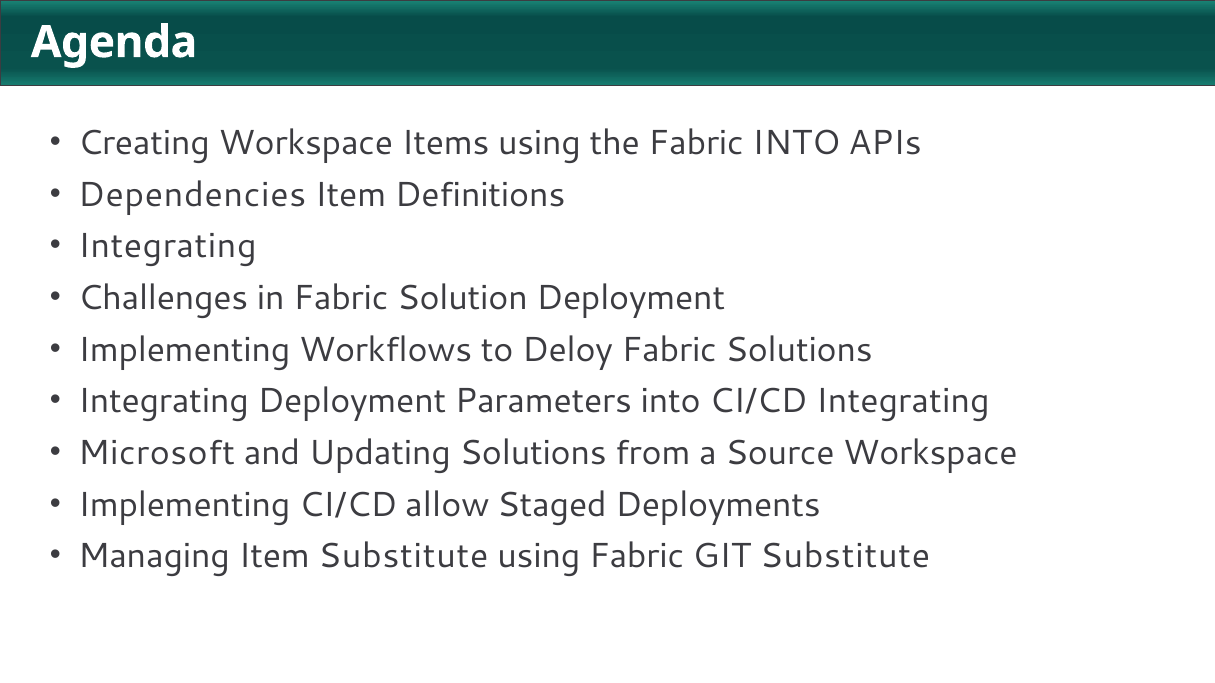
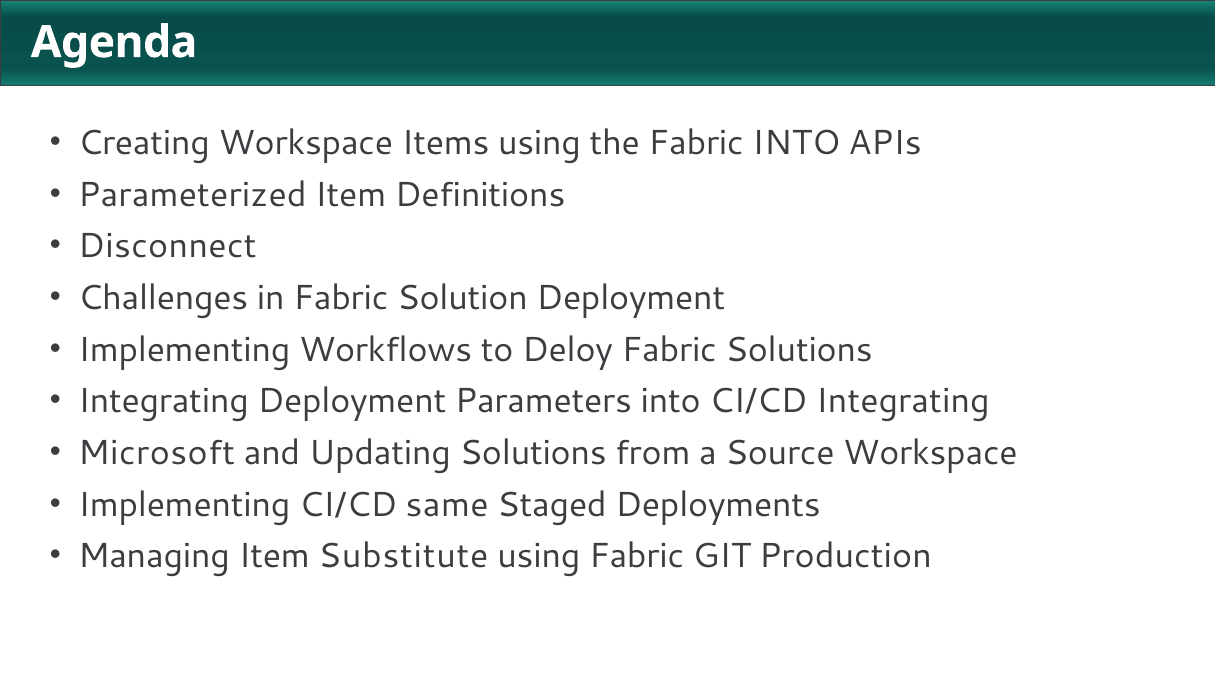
Dependencies: Dependencies -> Parameterized
Integrating at (167, 247): Integrating -> Disconnect
allow: allow -> same
GIT Substitute: Substitute -> Production
